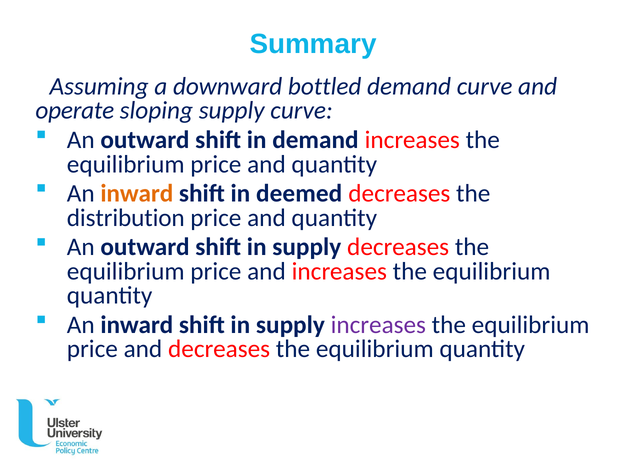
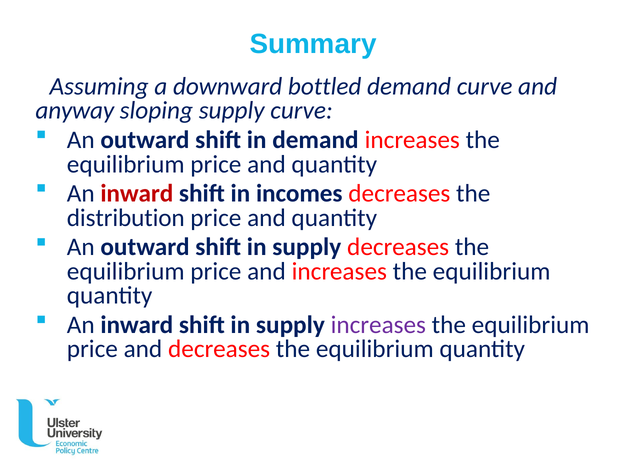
operate: operate -> anyway
inward at (137, 194) colour: orange -> red
deemed: deemed -> incomes
